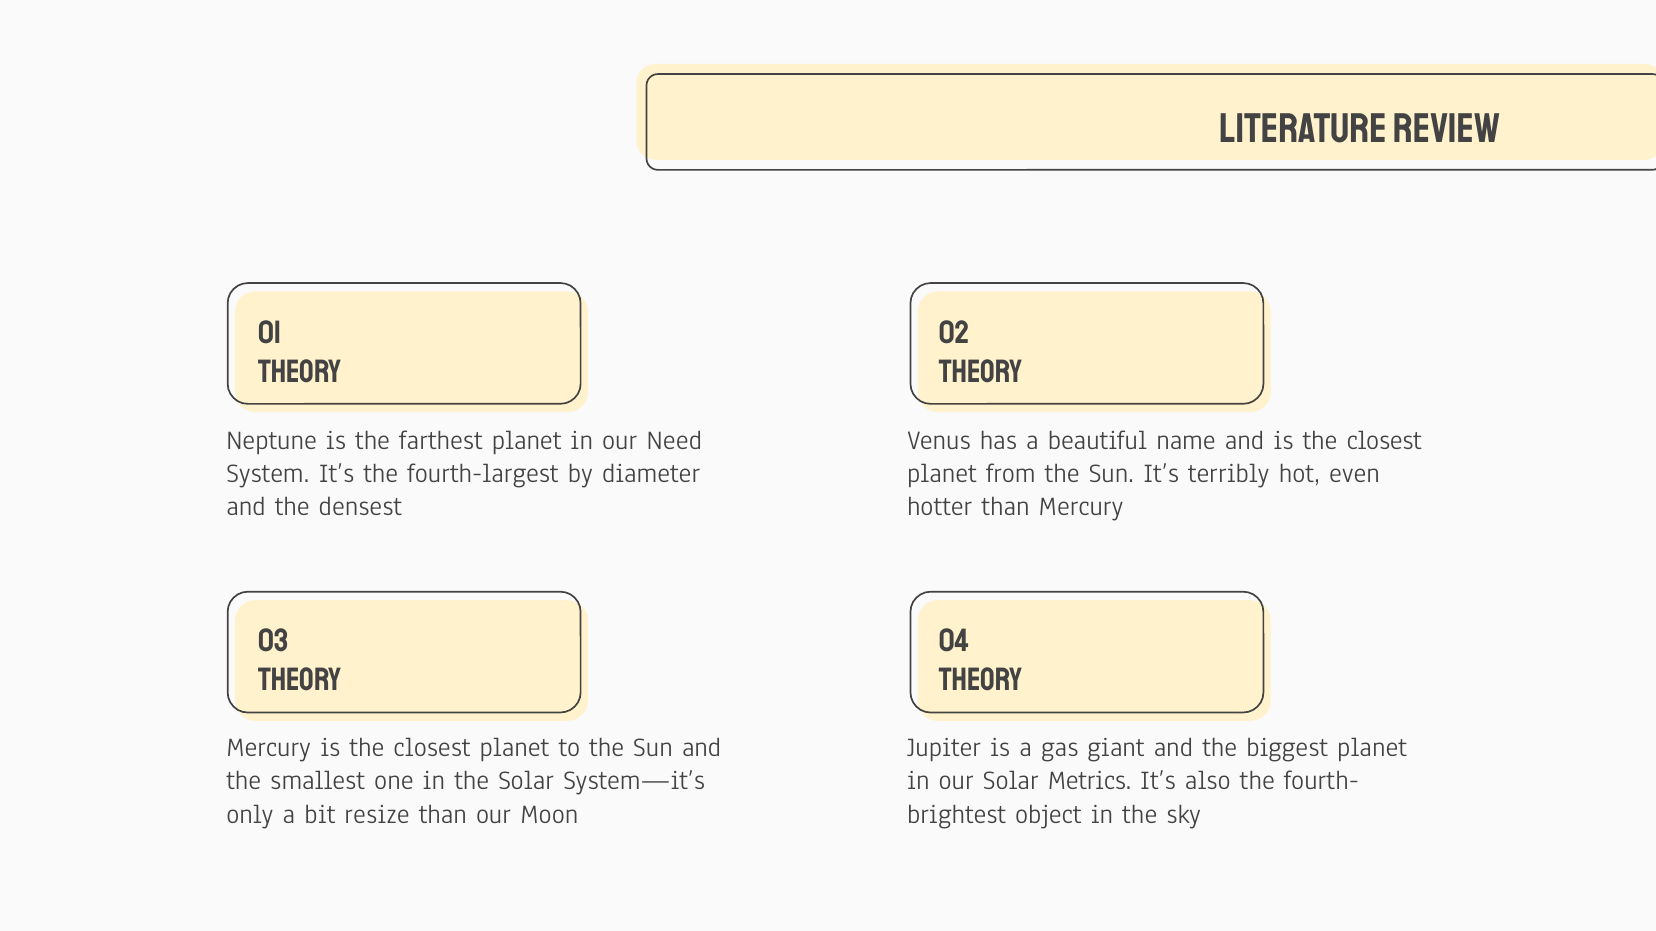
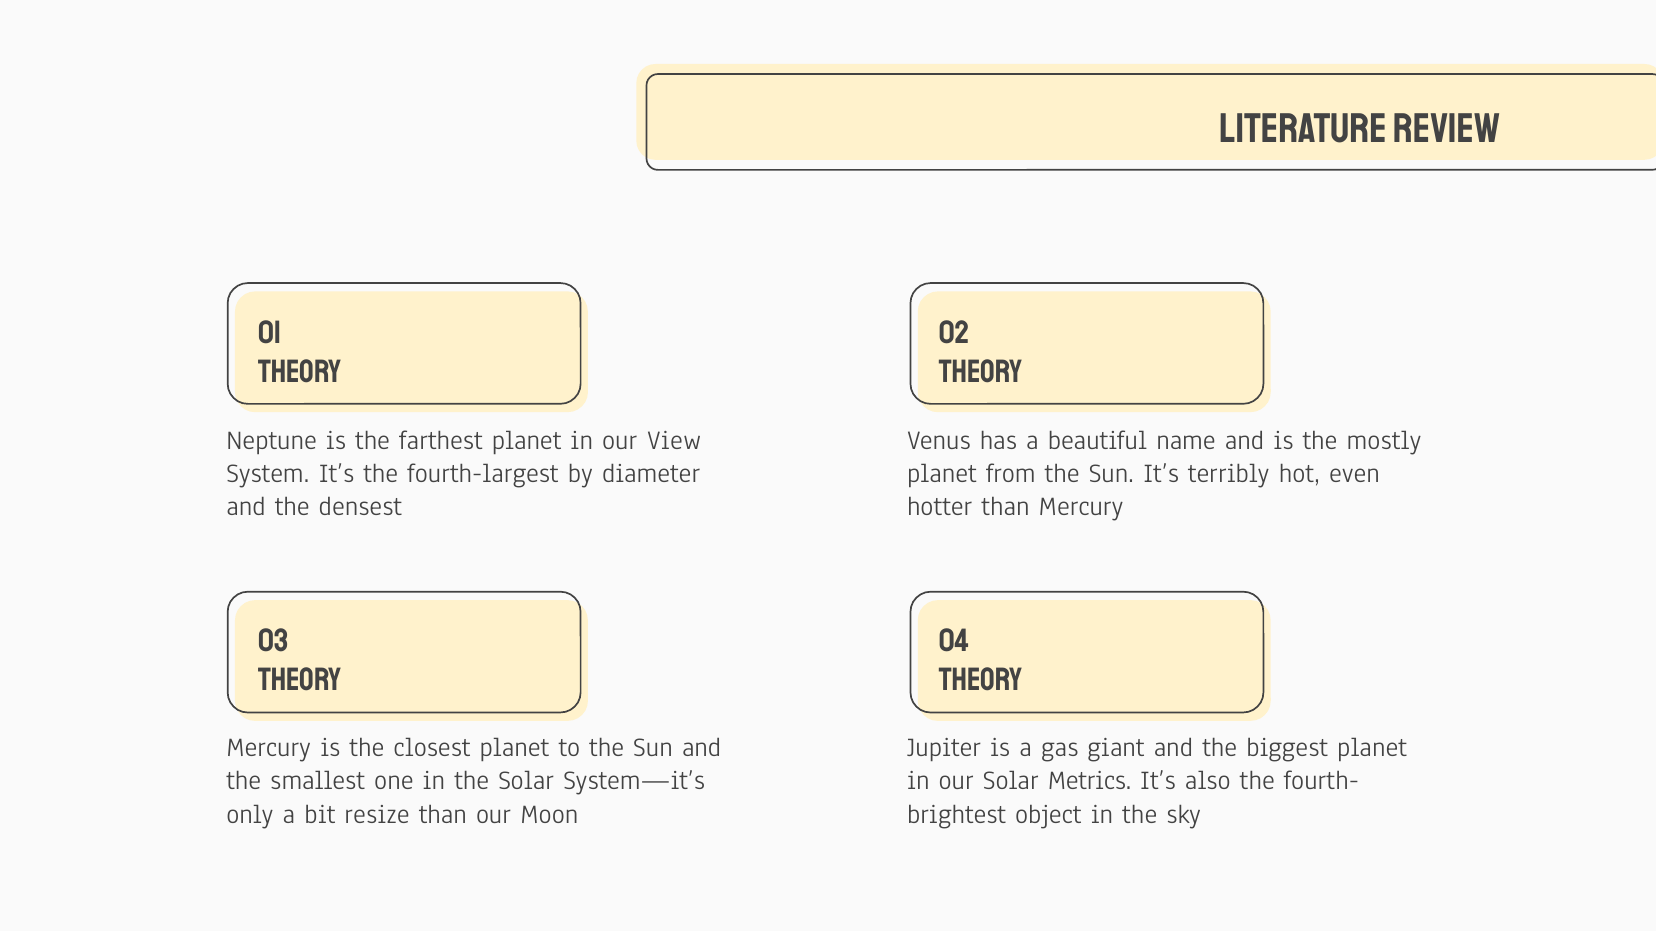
Need: Need -> View
and is the closest: closest -> mostly
